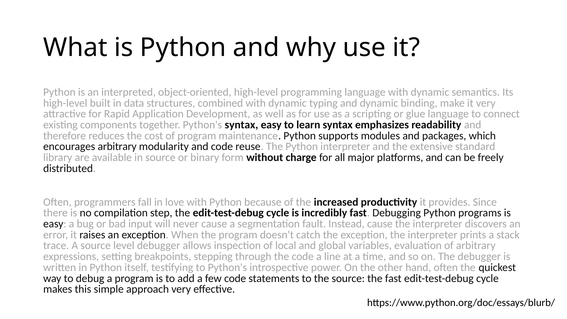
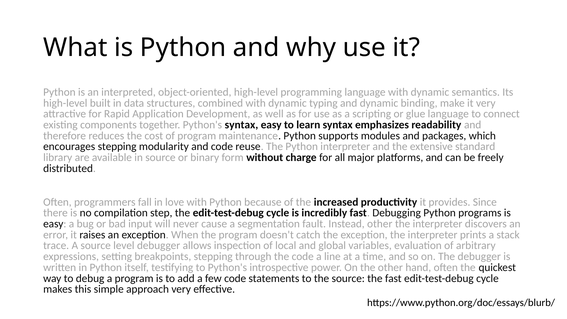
encourages arbitrary: arbitrary -> stepping
Instead cause: cause -> other
